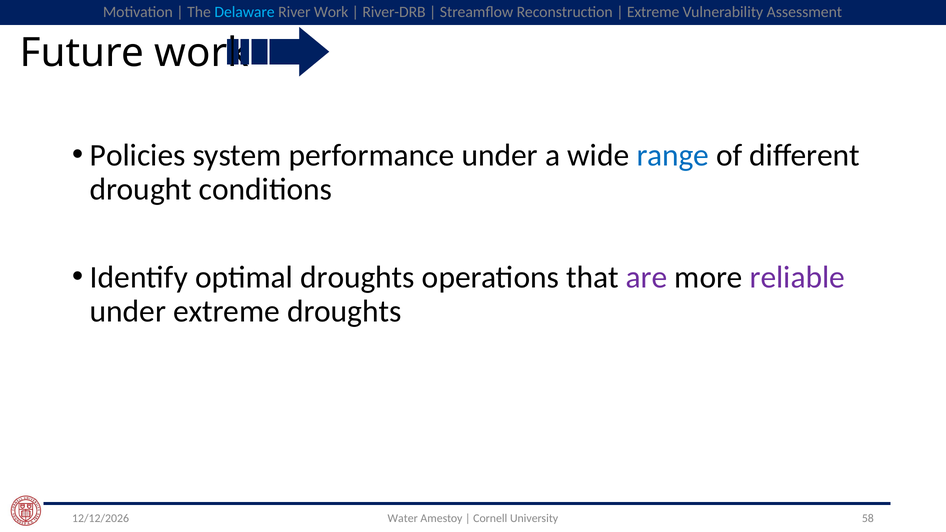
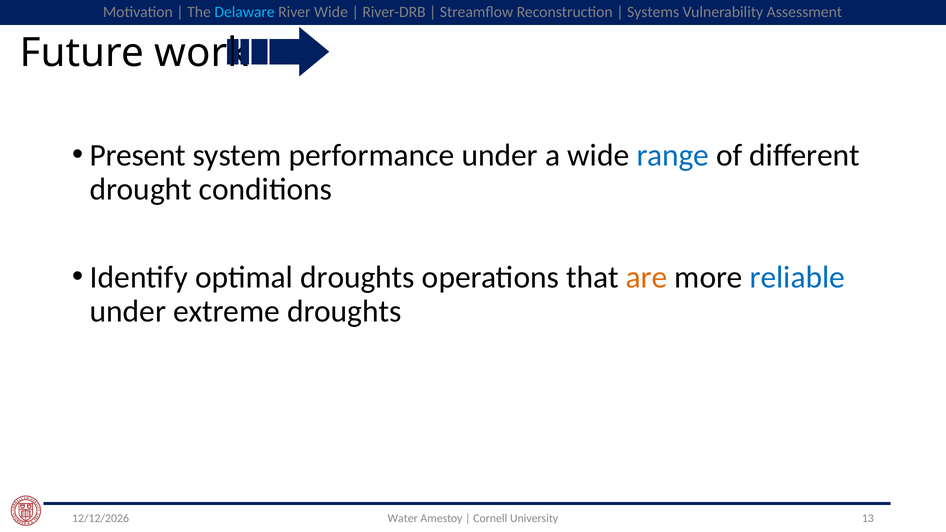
River Work: Work -> Wide
Extreme at (653, 12): Extreme -> Systems
Policies: Policies -> Present
are colour: purple -> orange
reliable colour: purple -> blue
58: 58 -> 13
